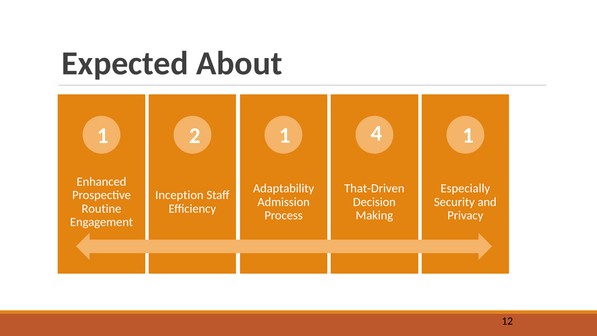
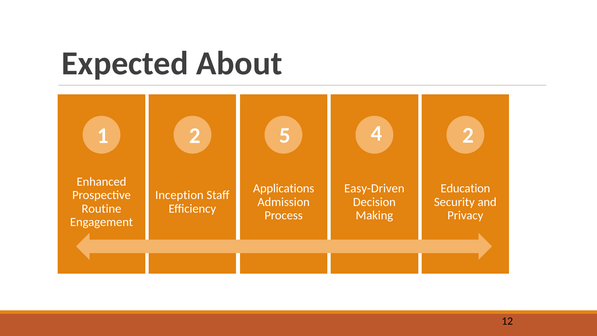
2 1: 1 -> 5
4 1: 1 -> 2
Adaptability: Adaptability -> Applications
That-Driven: That-Driven -> Easy-Driven
Especially: Especially -> Education
